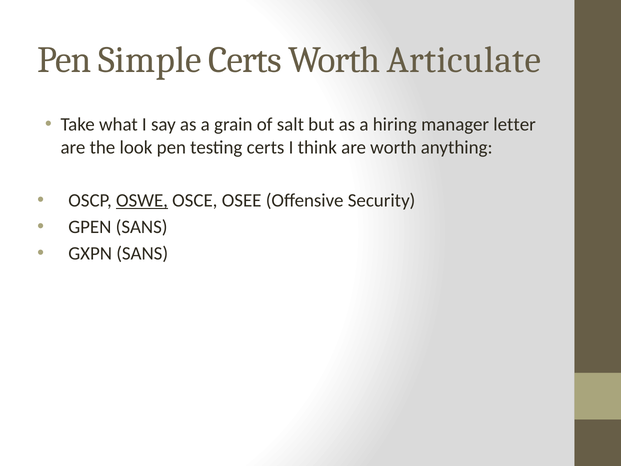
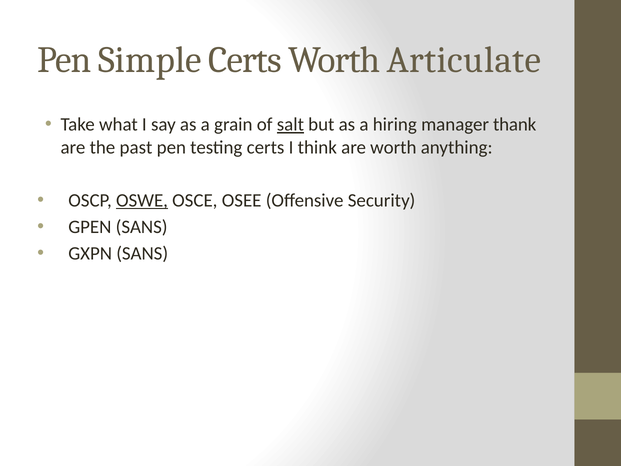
salt underline: none -> present
letter: letter -> thank
look: look -> past
